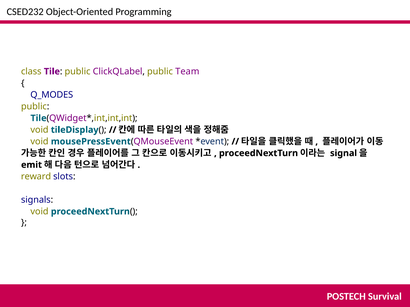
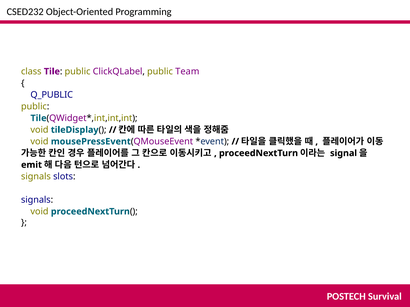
Q_MODES: Q_MODES -> Q_PUBLIC
reward at (36, 177): reward -> signals
